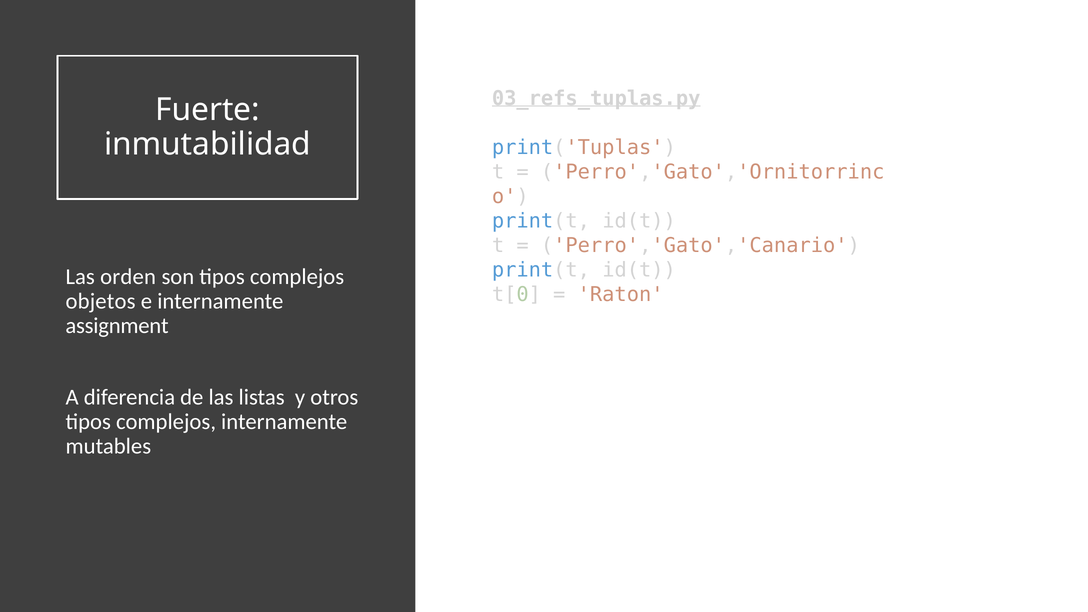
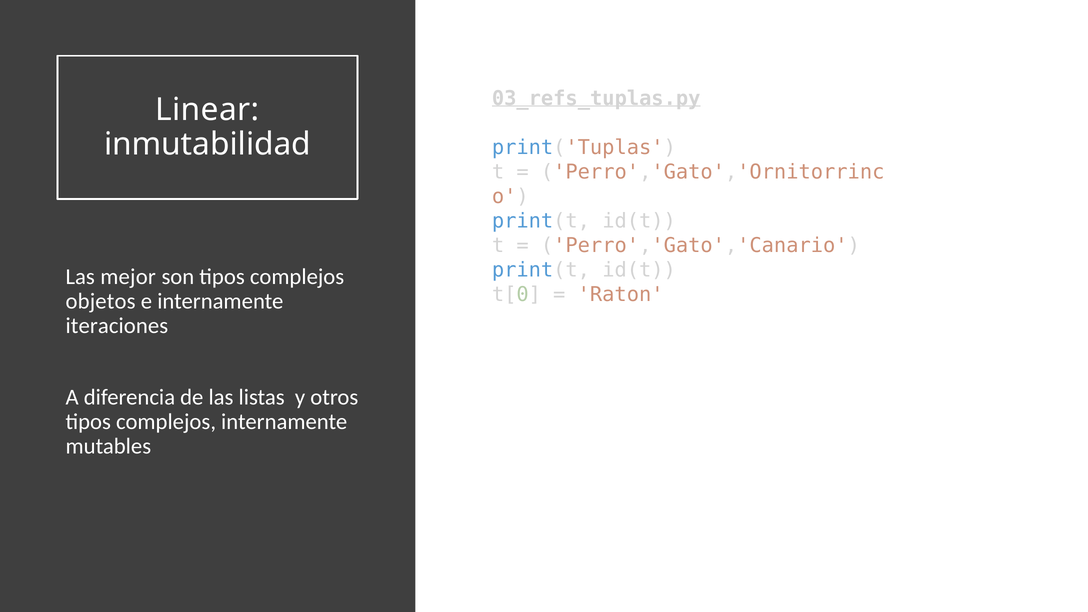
Fuerte: Fuerte -> Linear
orden: orden -> mejor
assignment at (117, 326): assignment -> iteraciones
